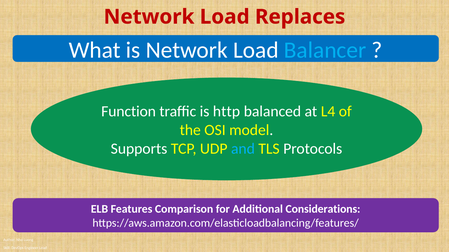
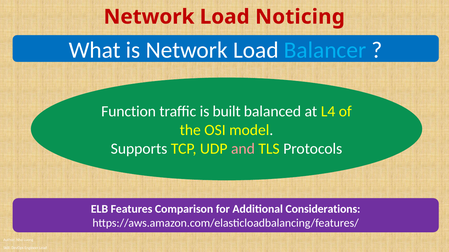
Replaces: Replaces -> Noticing
http: http -> built
and colour: light blue -> pink
